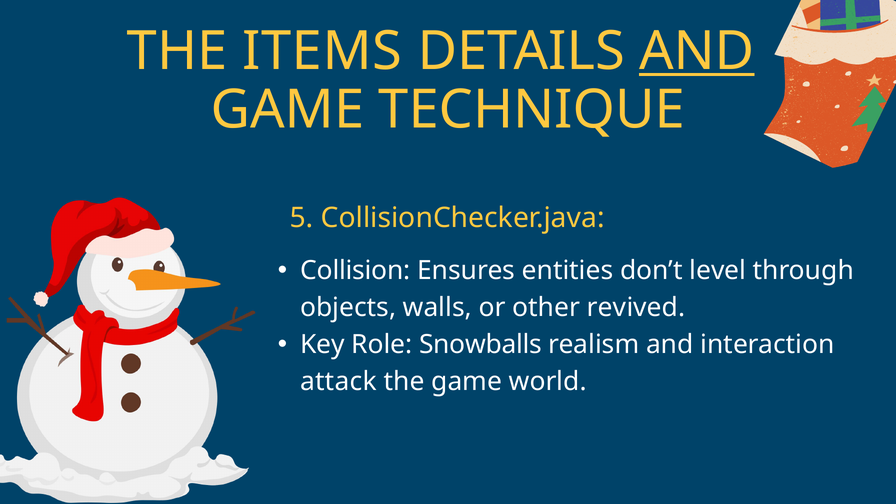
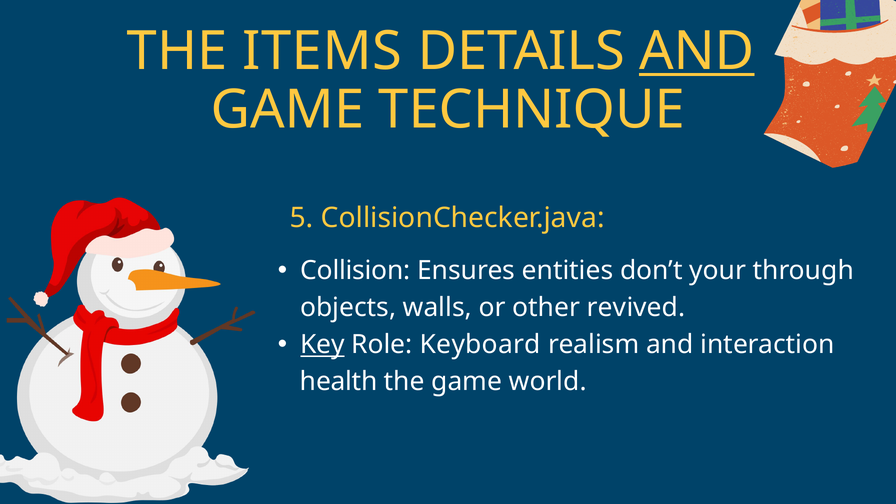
level: level -> your
Key underline: none -> present
Snowballs: Snowballs -> Keyboard
attack: attack -> health
